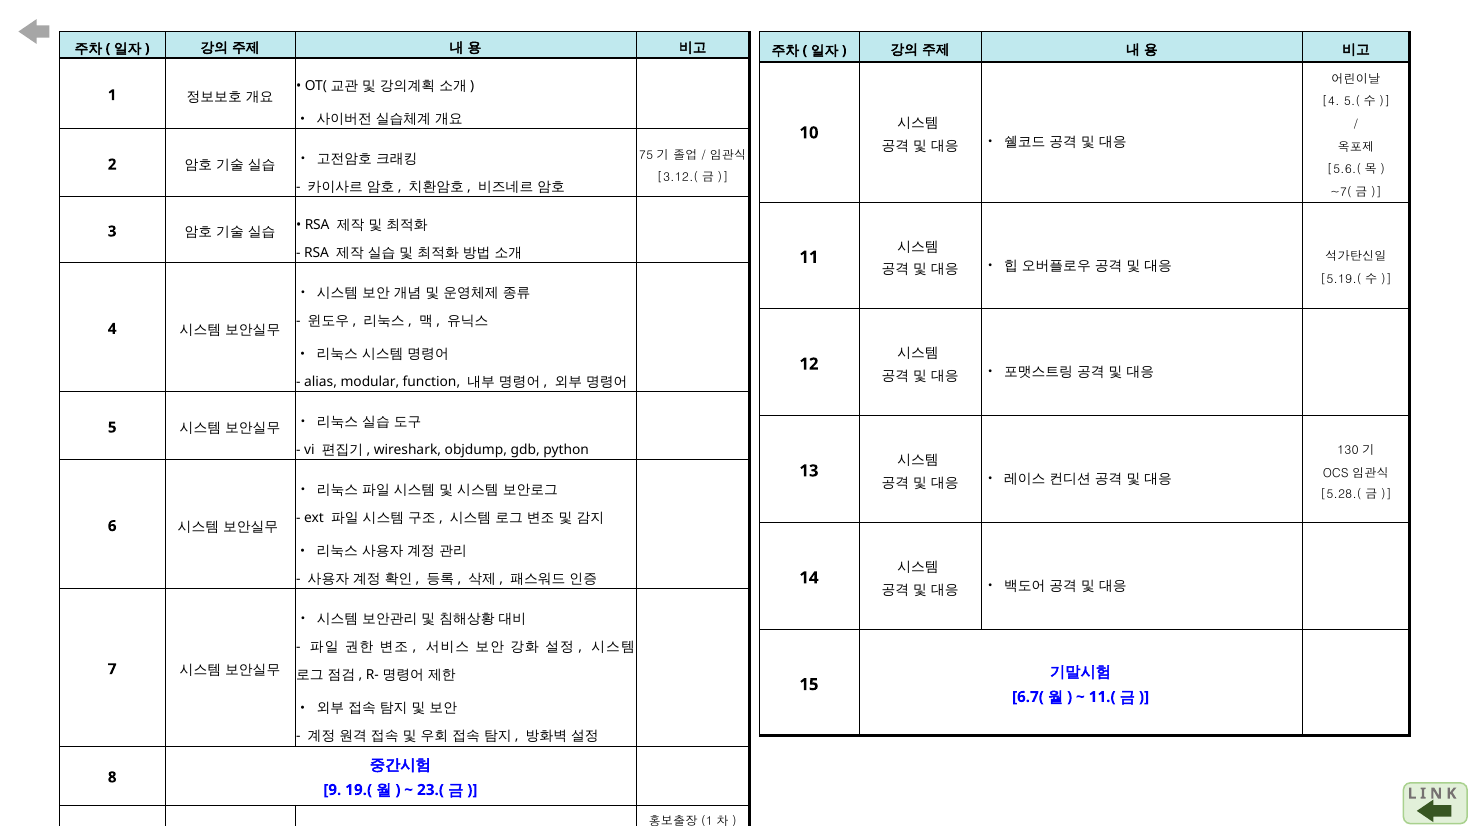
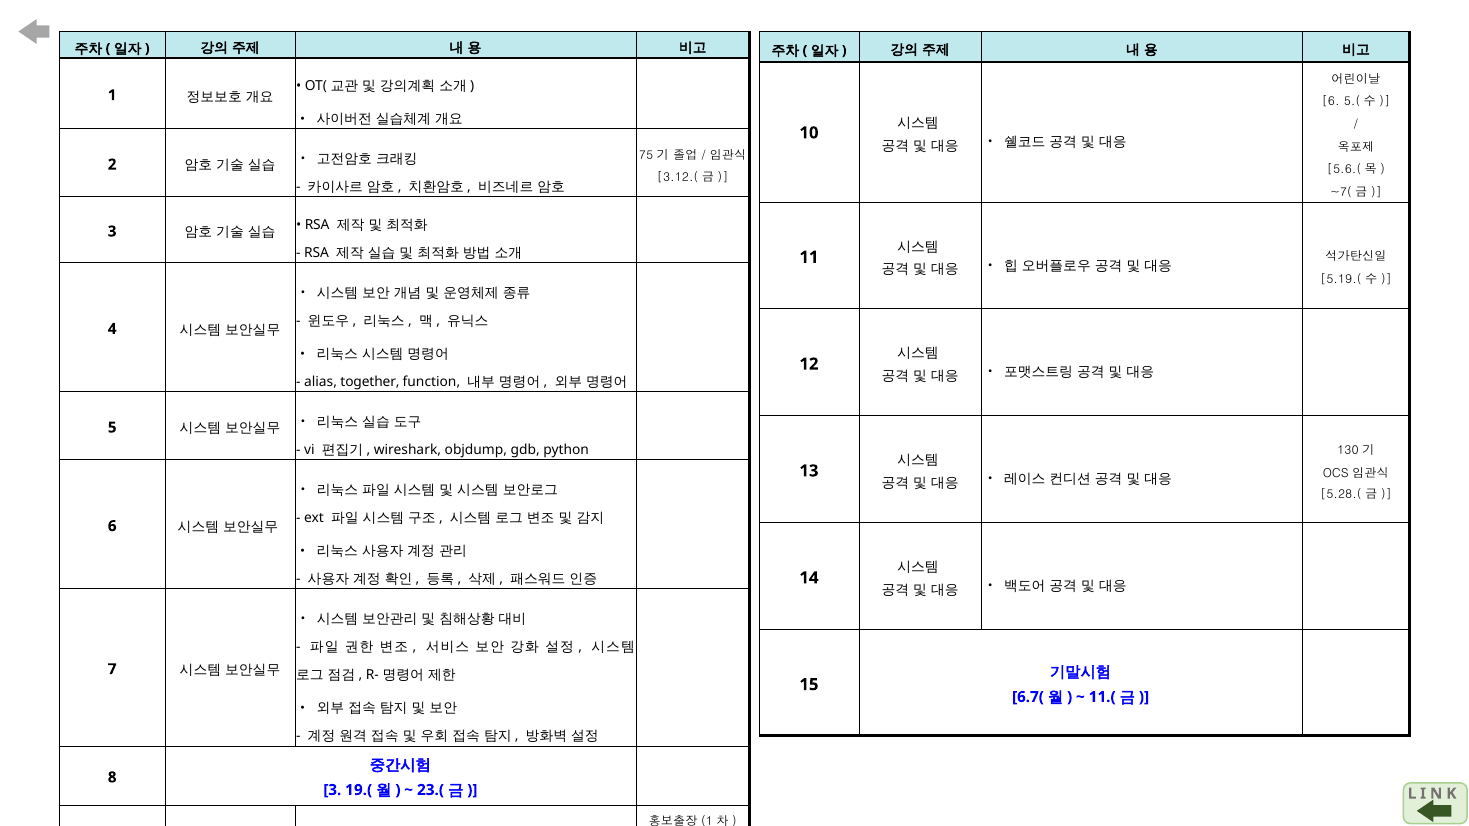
4 at (1331, 102): 4 -> 6
modular: modular -> together
9 at (332, 790): 9 -> 3
